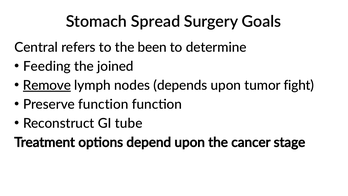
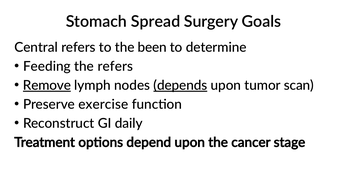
the joined: joined -> refers
depends underline: none -> present
fight: fight -> scan
Preserve function: function -> exercise
tube: tube -> daily
